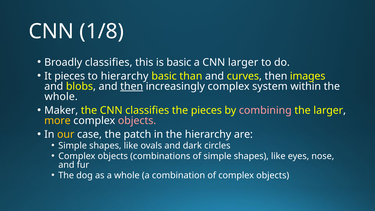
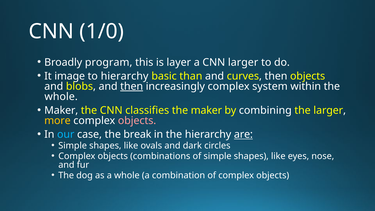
1/8: 1/8 -> 1/0
Broadly classifies: classifies -> program
is basic: basic -> layer
It pieces: pieces -> image
then images: images -> objects
the pieces: pieces -> maker
combining colour: pink -> white
our colour: yellow -> light blue
patch: patch -> break
are underline: none -> present
